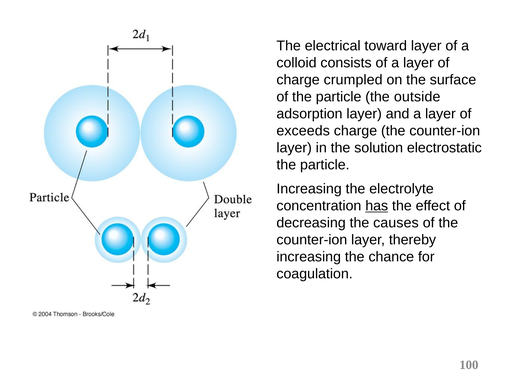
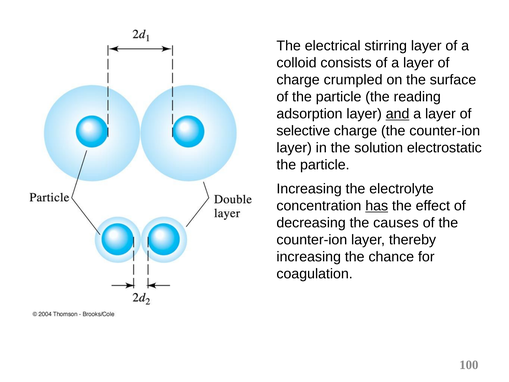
toward: toward -> stirring
outside: outside -> reading
and underline: none -> present
exceeds: exceeds -> selective
